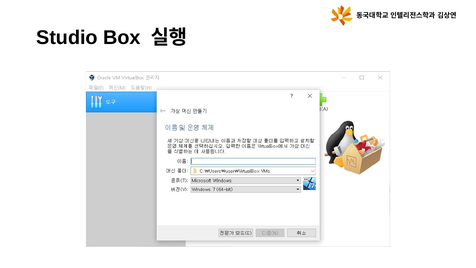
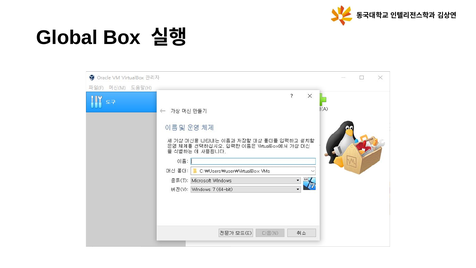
Studio: Studio -> Global
